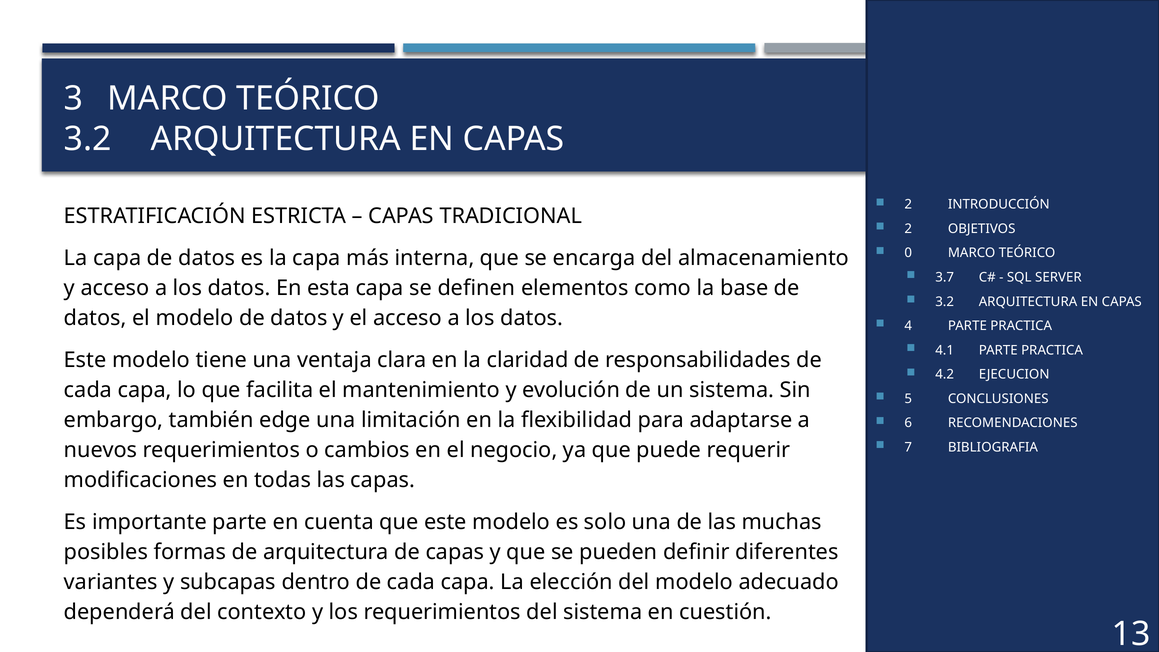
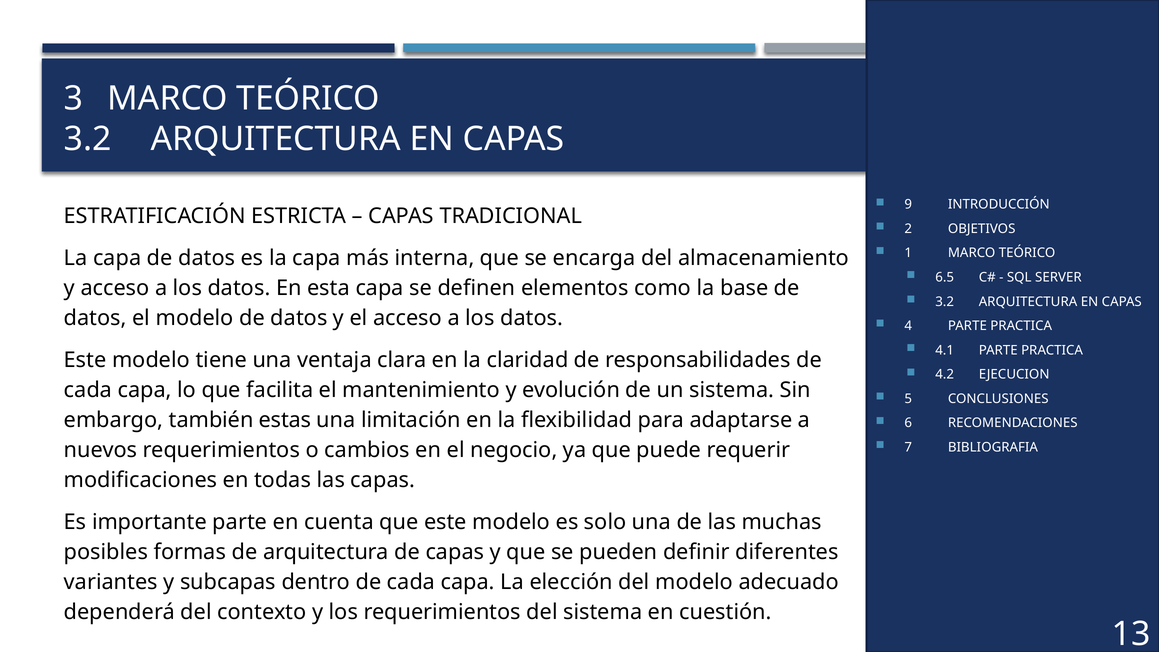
2 at (908, 205): 2 -> 9
0: 0 -> 1
3.7: 3.7 -> 6.5
edge: edge -> estas
